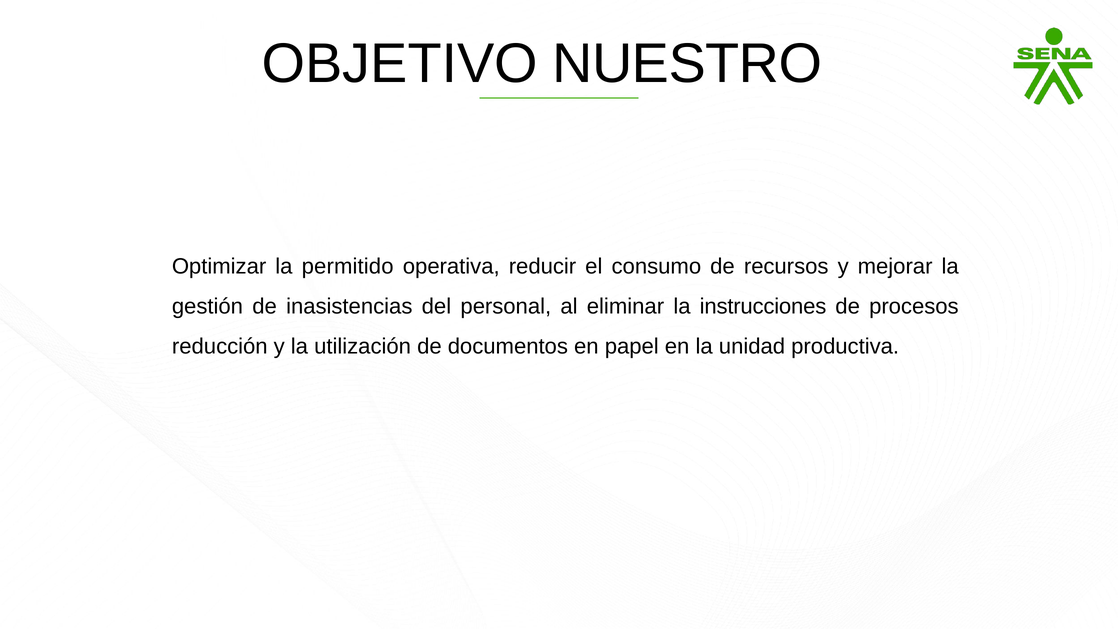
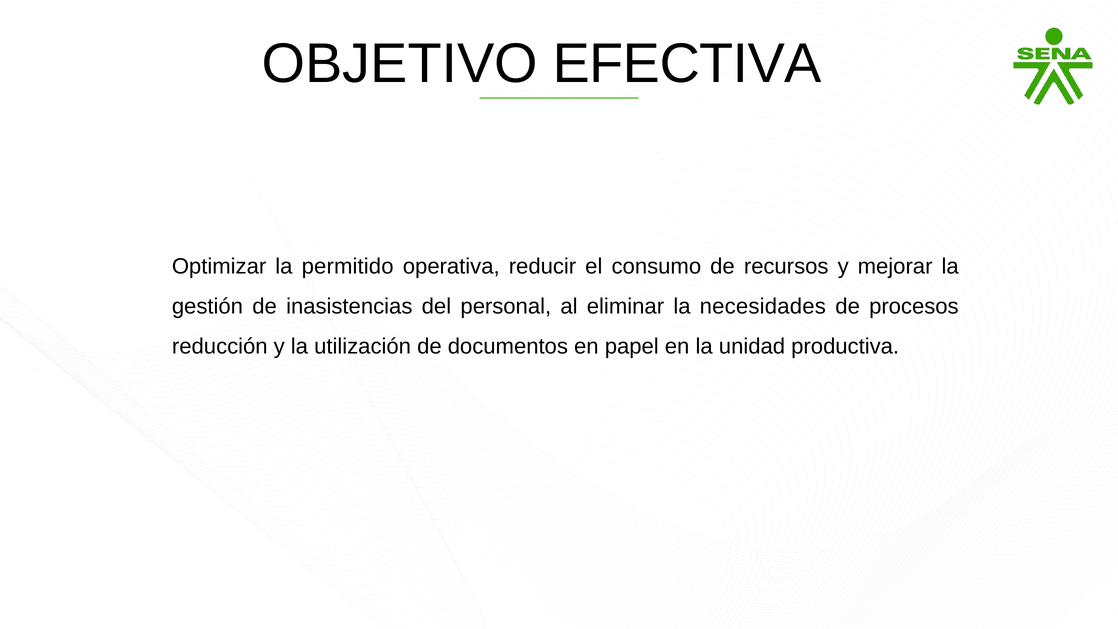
NUESTRO: NUESTRO -> EFECTIVA
instrucciones: instrucciones -> necesidades
